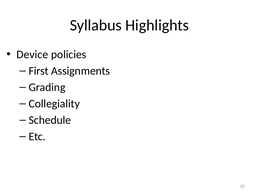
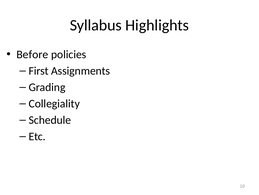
Device: Device -> Before
